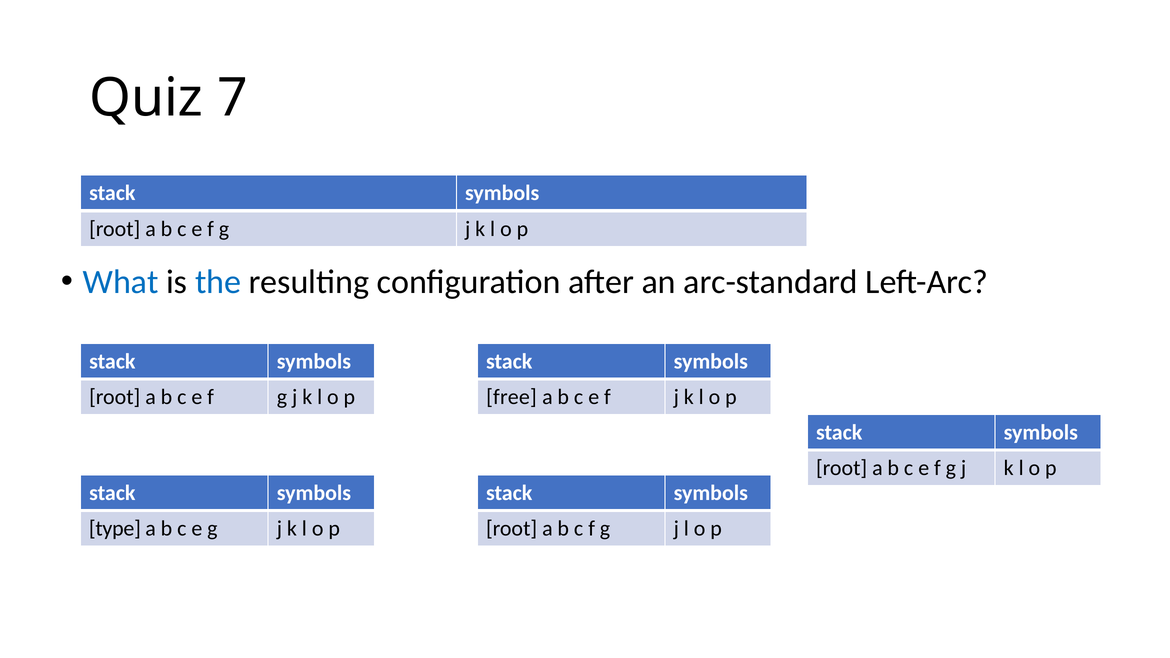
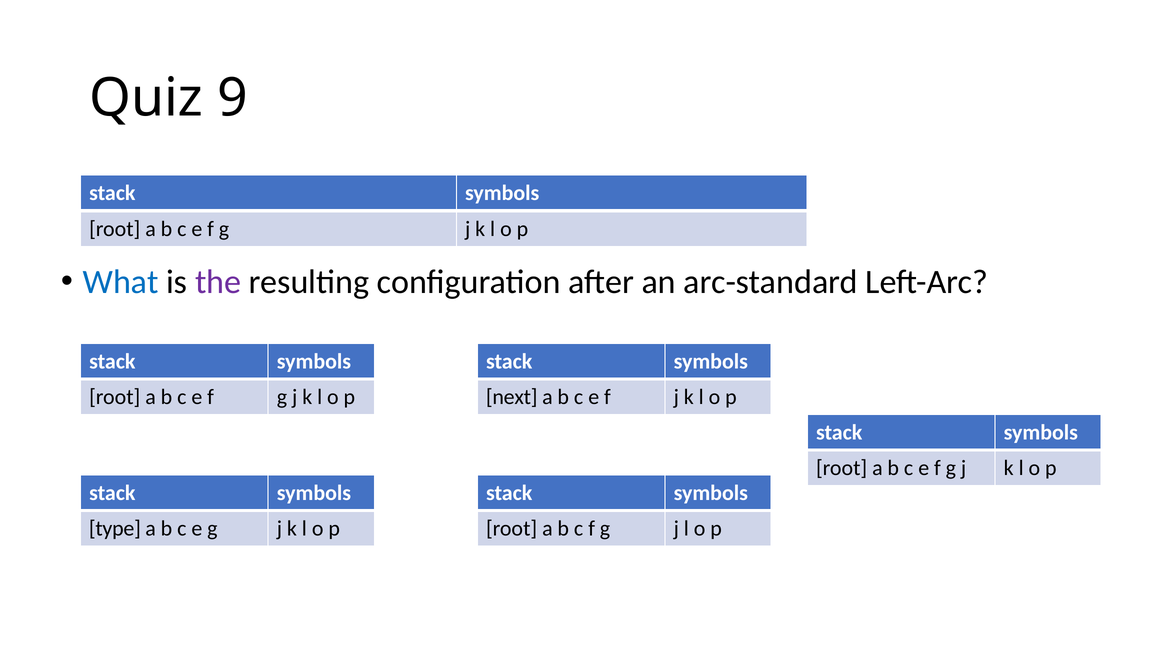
7: 7 -> 9
the colour: blue -> purple
free: free -> next
